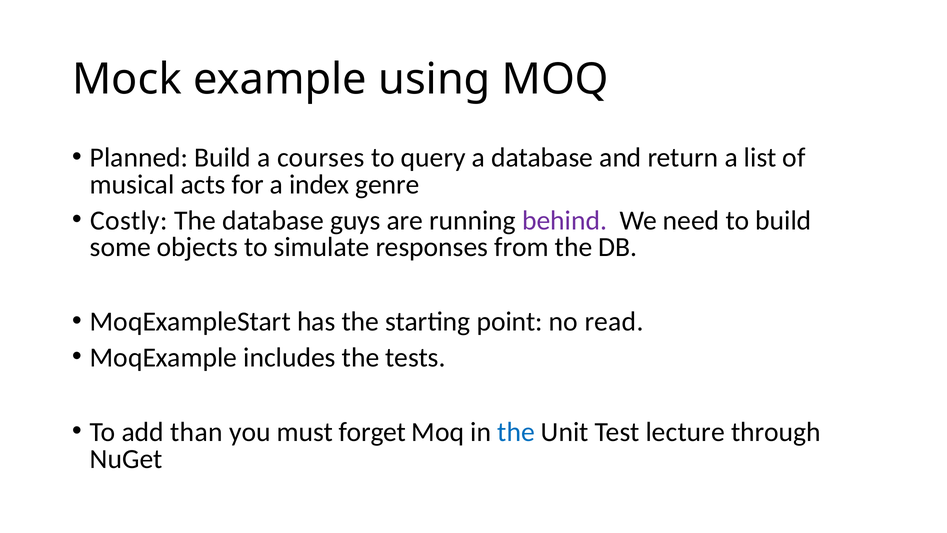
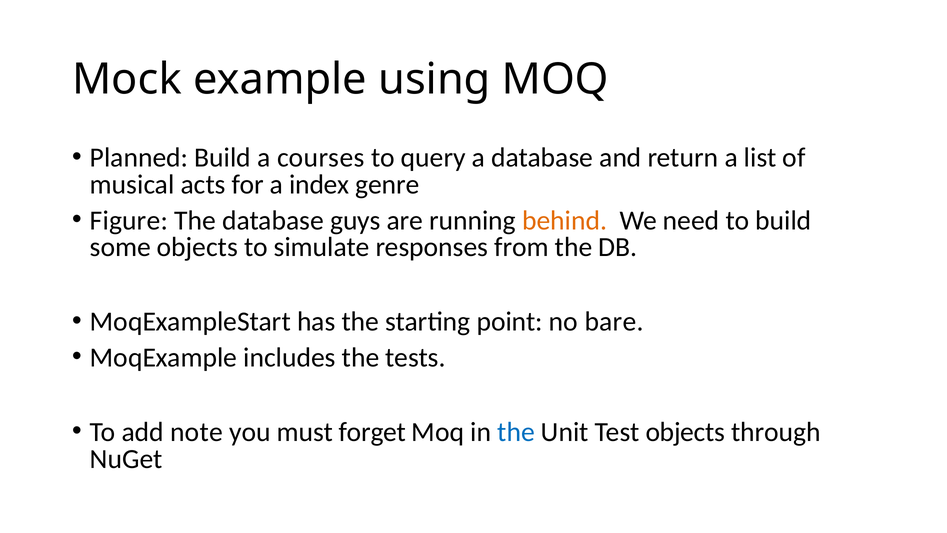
Costly: Costly -> Figure
behind colour: purple -> orange
read: read -> bare
than: than -> note
Test lecture: lecture -> objects
